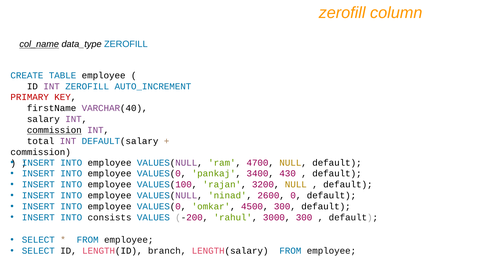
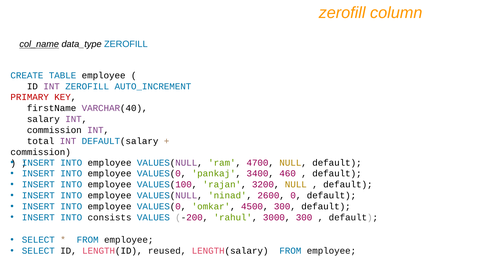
commission at (54, 130) underline: present -> none
430: 430 -> 460
branch: branch -> reused
